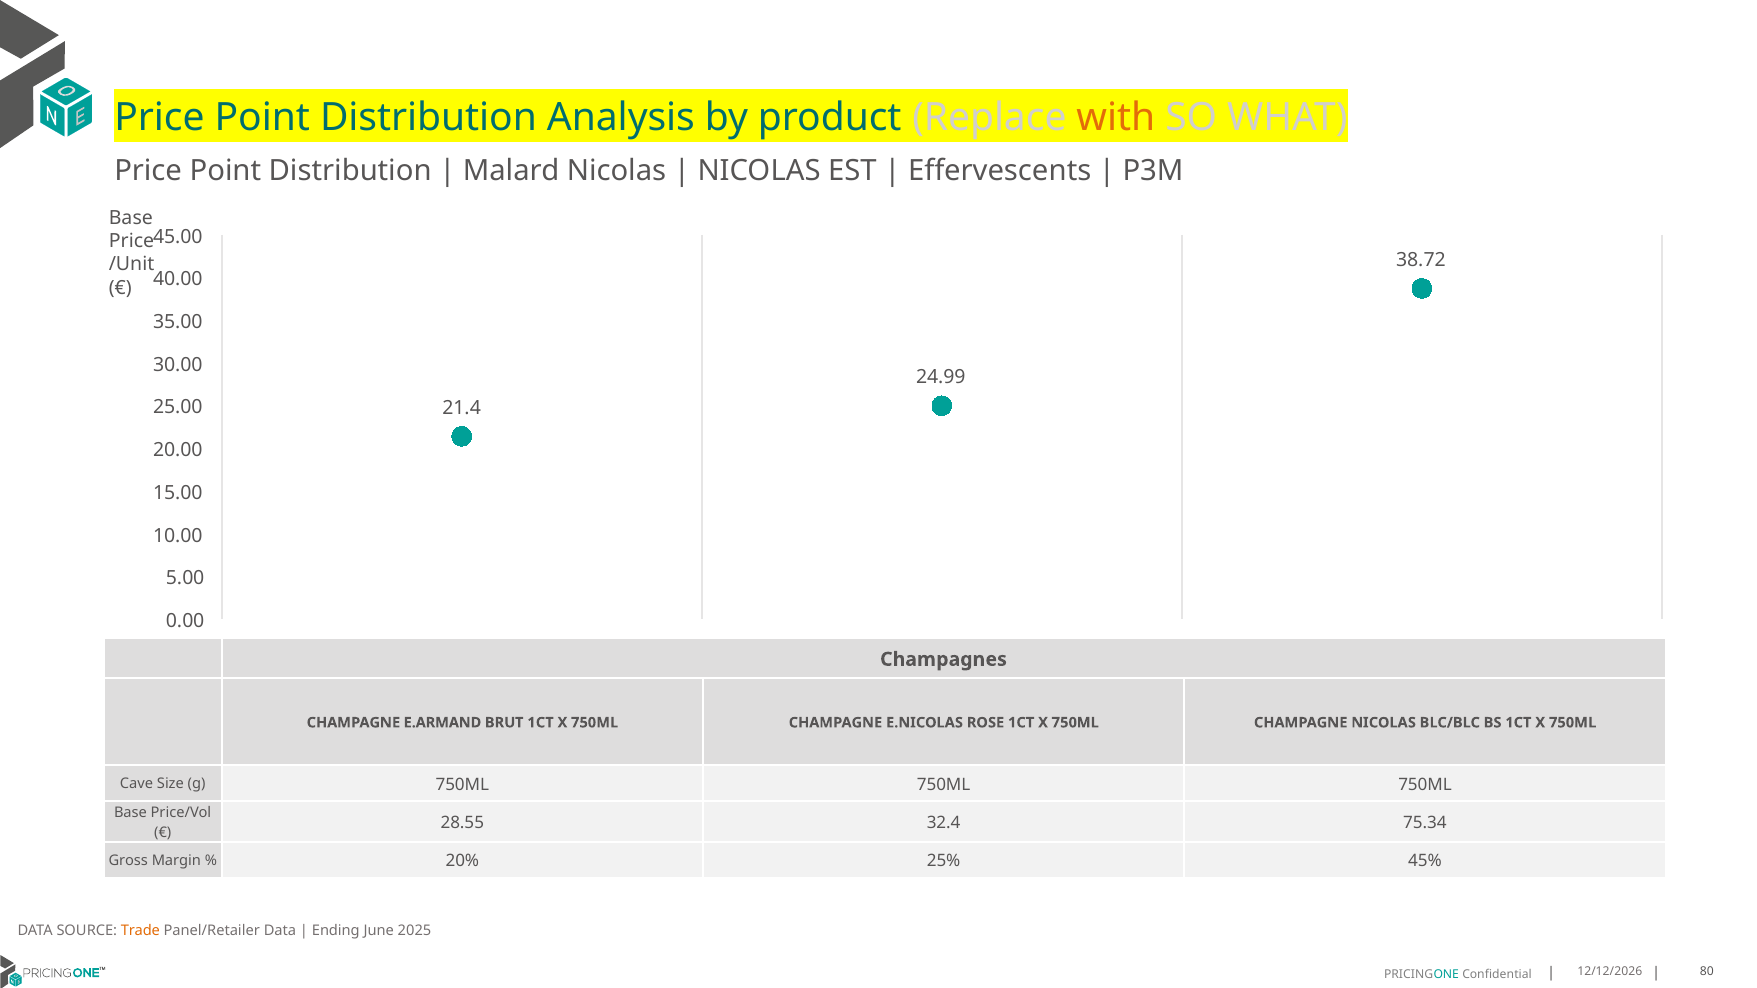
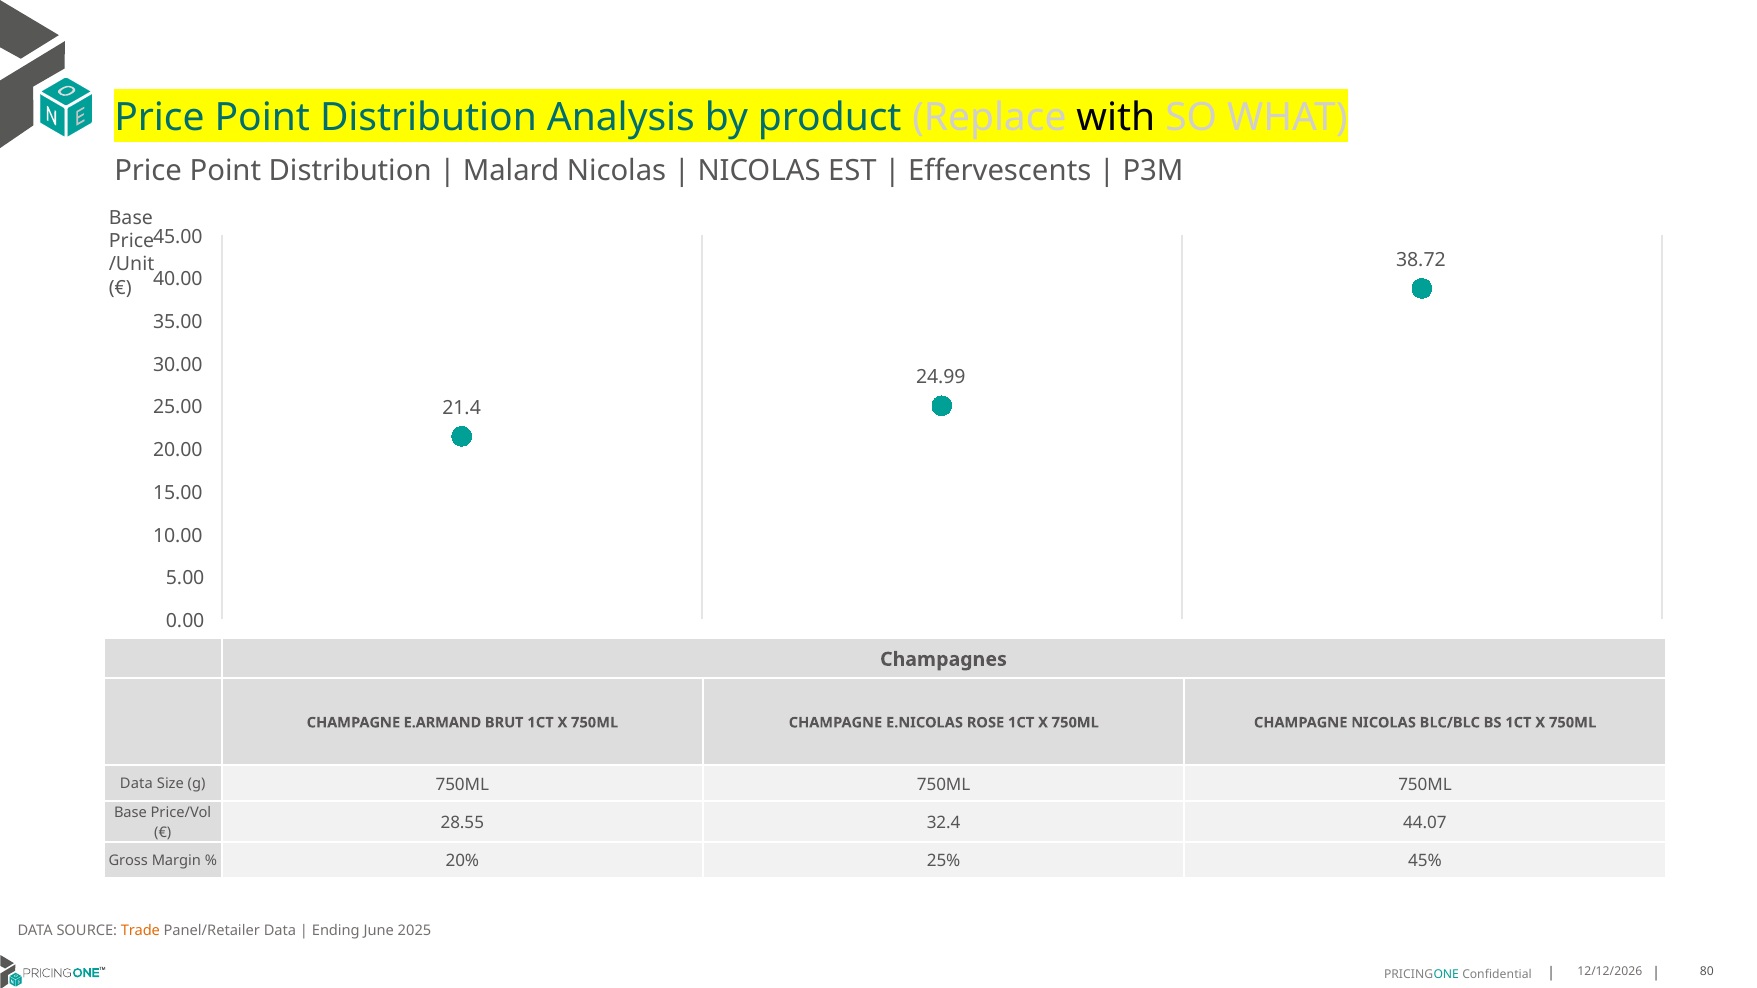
with colour: orange -> black
Cave at (137, 784): Cave -> Data
75.34: 75.34 -> 44.07
